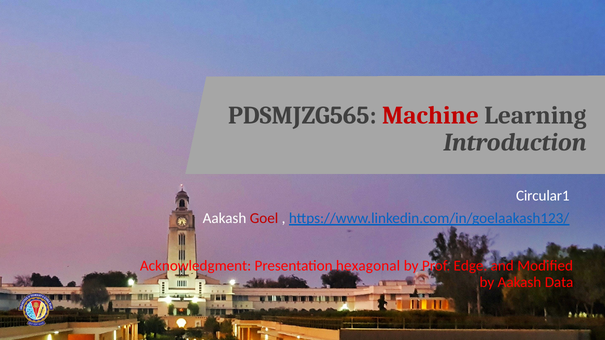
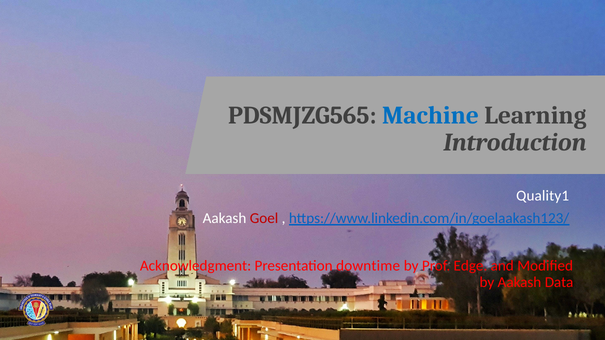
Machine colour: red -> blue
Circular1: Circular1 -> Quality1
hexagonal: hexagonal -> downtime
